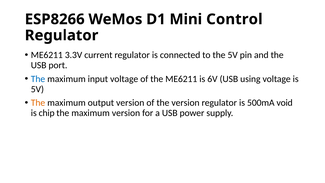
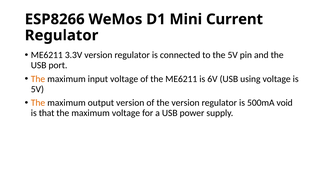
Control: Control -> Current
3.3V current: current -> version
The at (38, 79) colour: blue -> orange
chip: chip -> that
maximum version: version -> voltage
